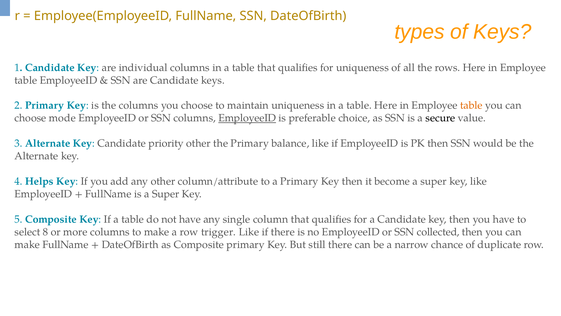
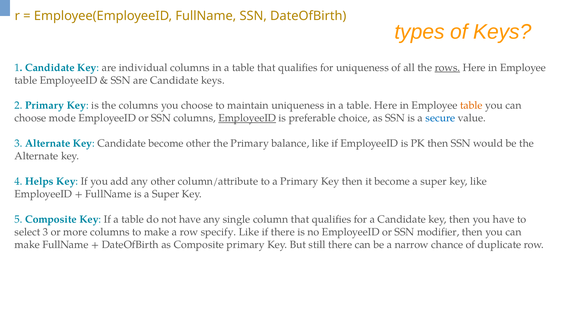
rows underline: none -> present
secure colour: black -> blue
Candidate priority: priority -> become
select 8: 8 -> 3
trigger: trigger -> specify
collected: collected -> modifier
